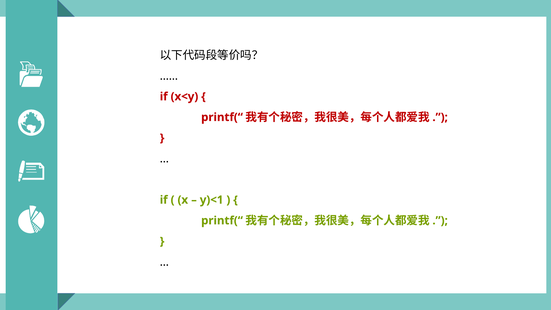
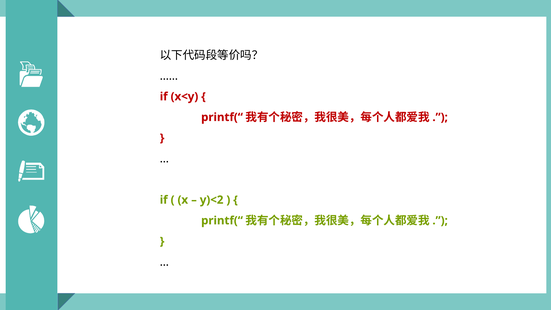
y)<1: y)<1 -> y)<2
